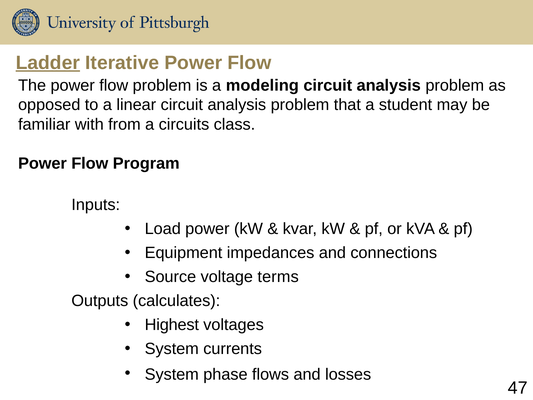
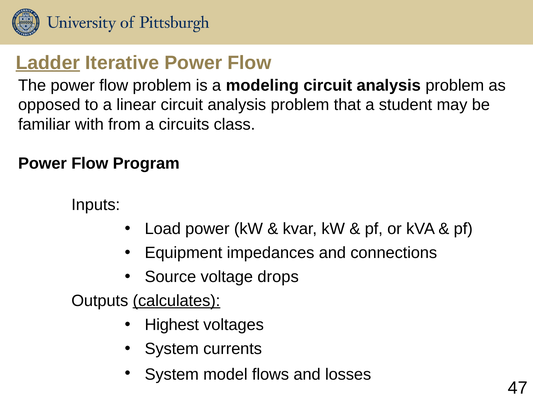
terms: terms -> drops
calculates underline: none -> present
phase: phase -> model
